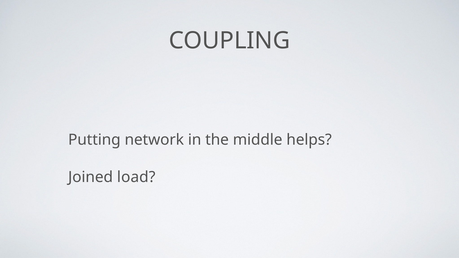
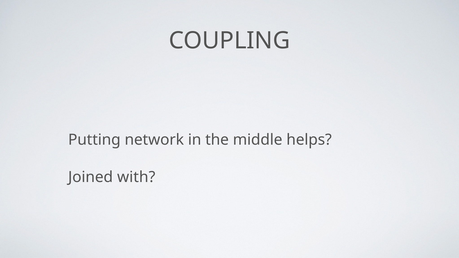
load: load -> with
